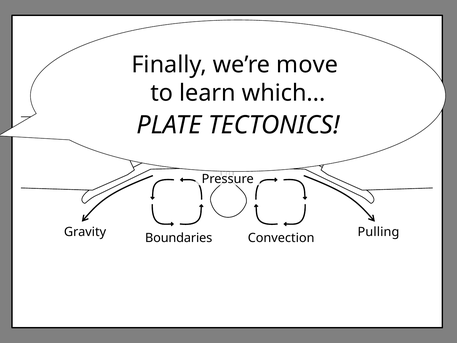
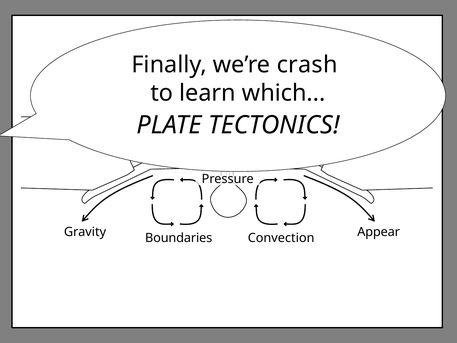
move: move -> crash
Pulling: Pulling -> Appear
